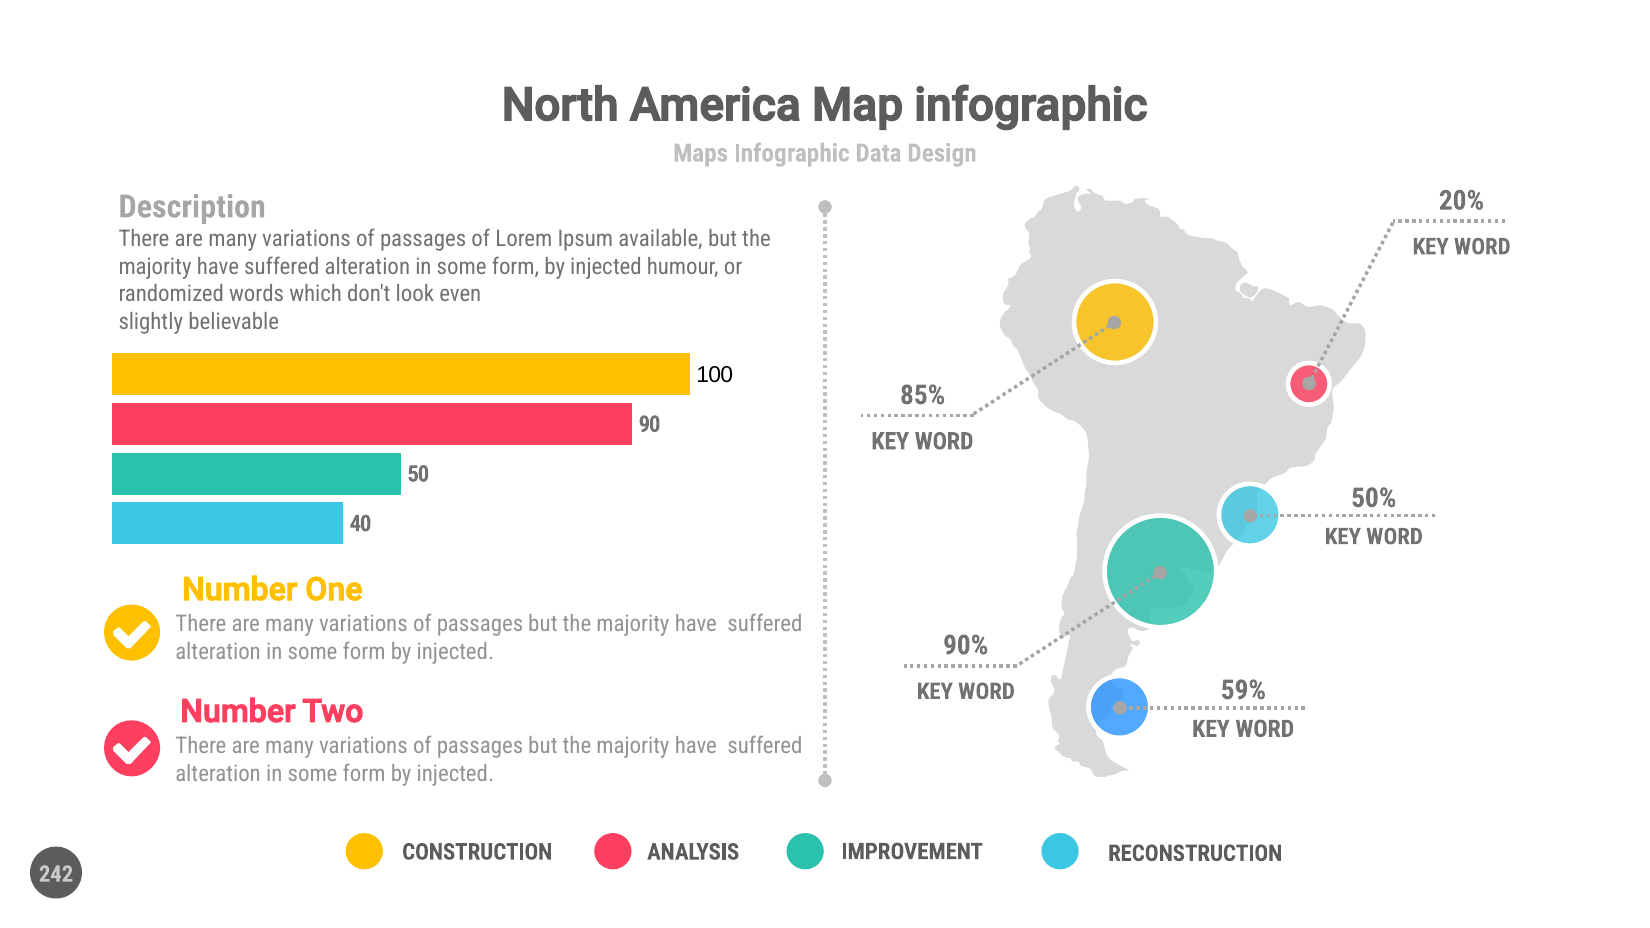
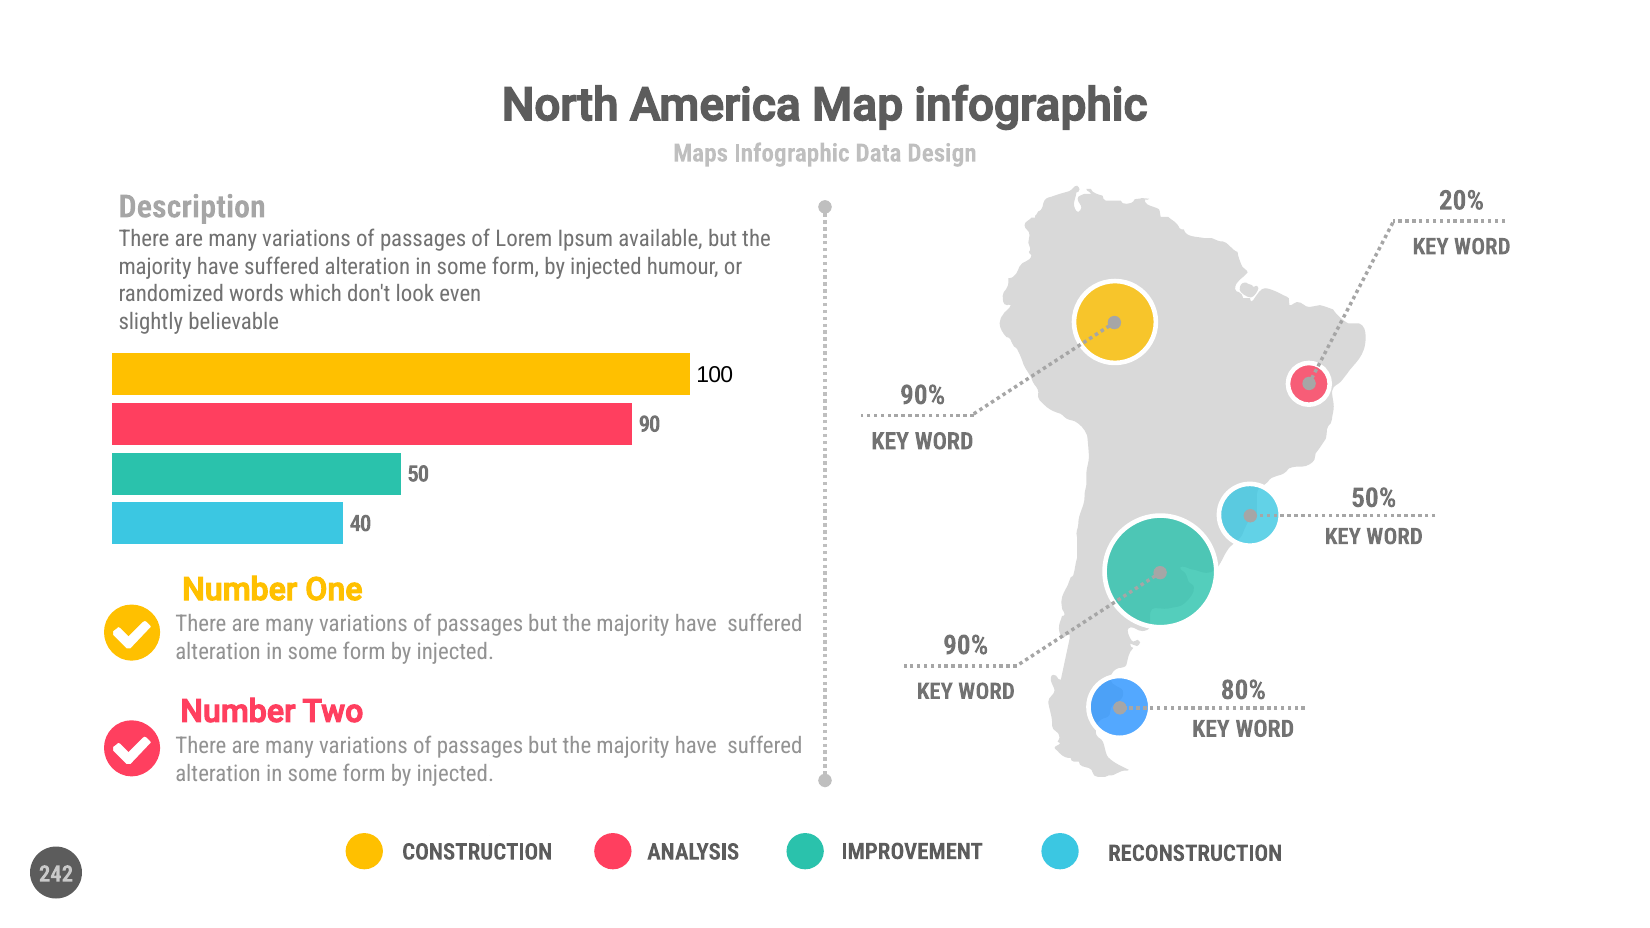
85% at (923, 395): 85% -> 90%
59%: 59% -> 80%
